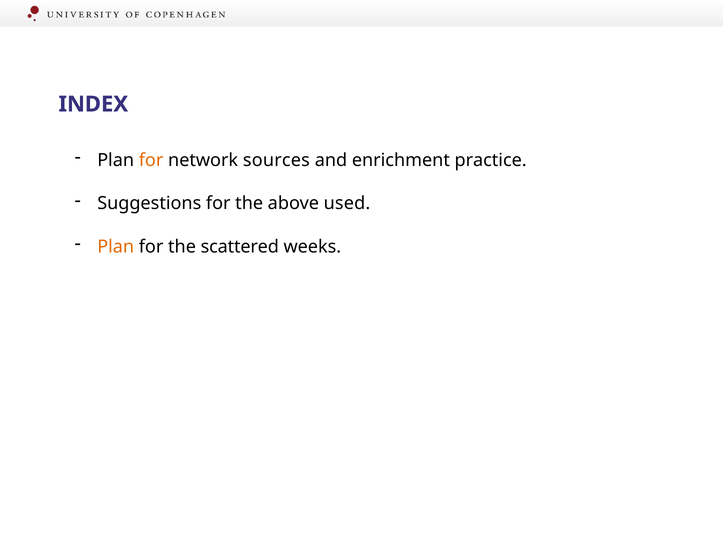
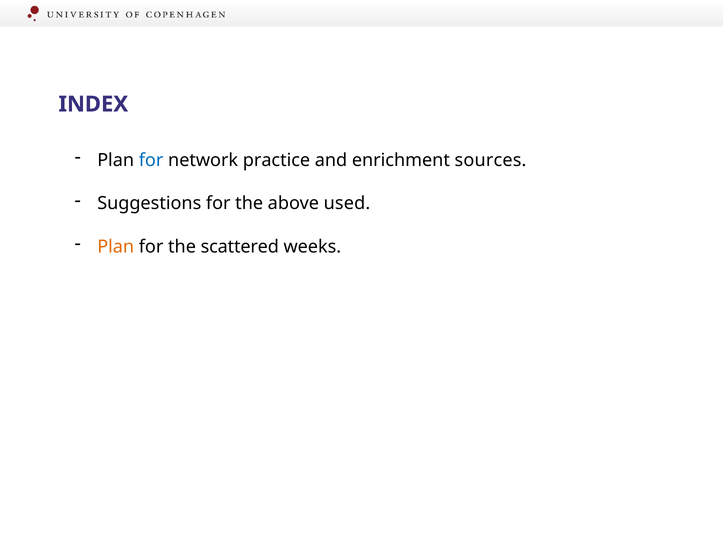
for at (151, 160) colour: orange -> blue
sources: sources -> practice
practice: practice -> sources
